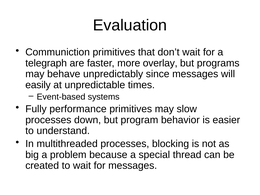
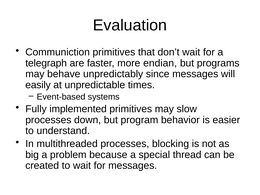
overlay: overlay -> endian
performance: performance -> implemented
